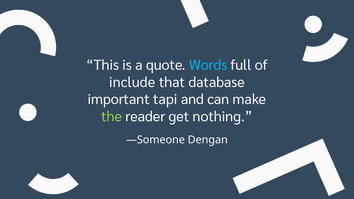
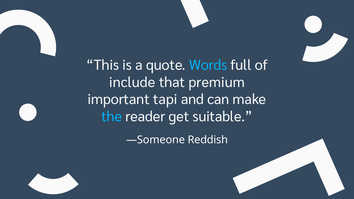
database: database -> premium
the colour: light green -> light blue
nothing: nothing -> suitable
Dengan: Dengan -> Reddish
